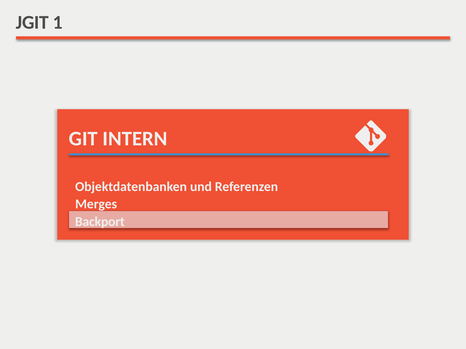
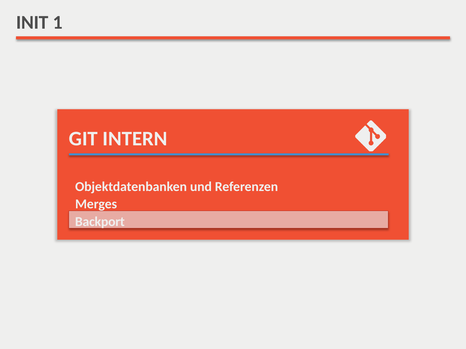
JGIT: JGIT -> INIT
